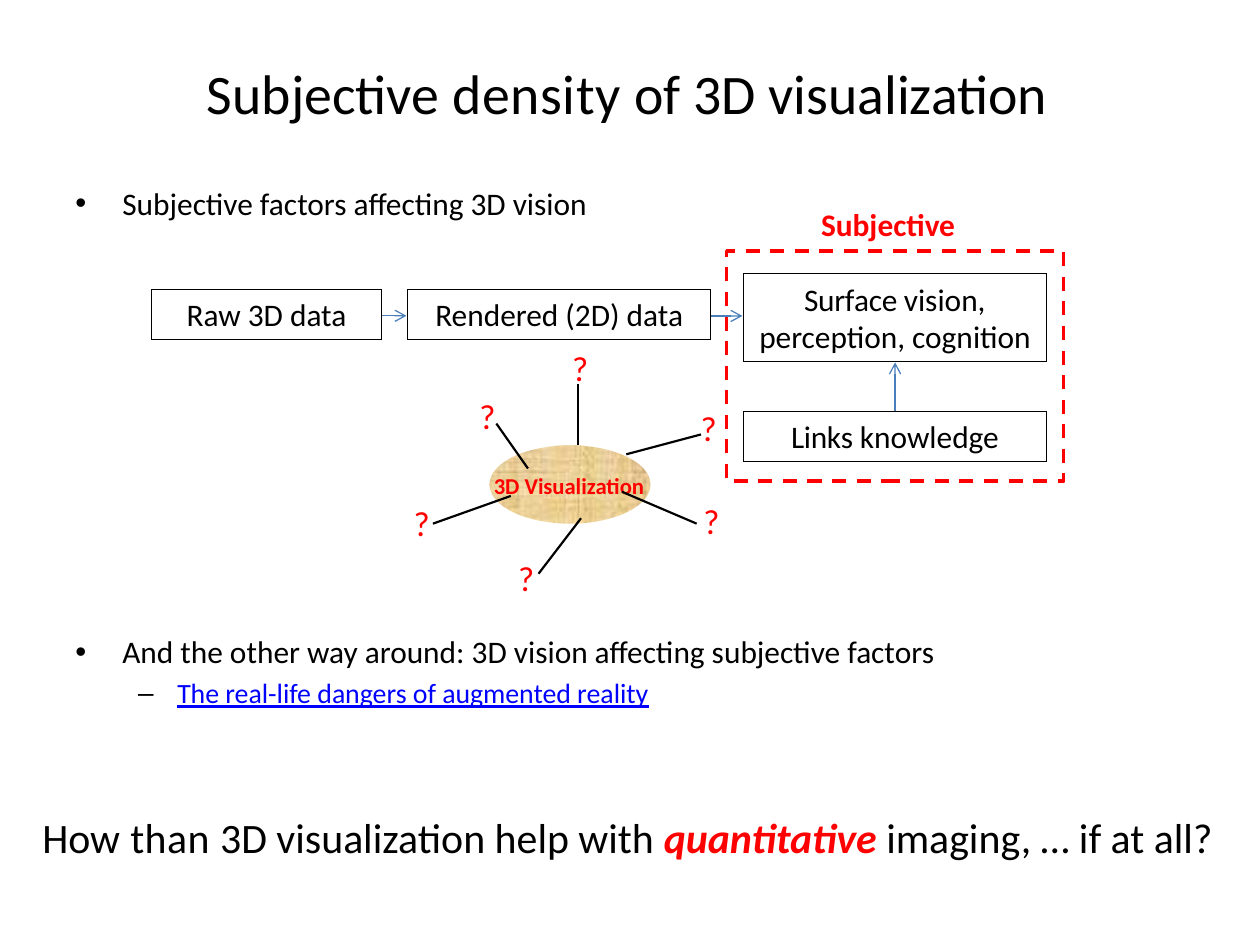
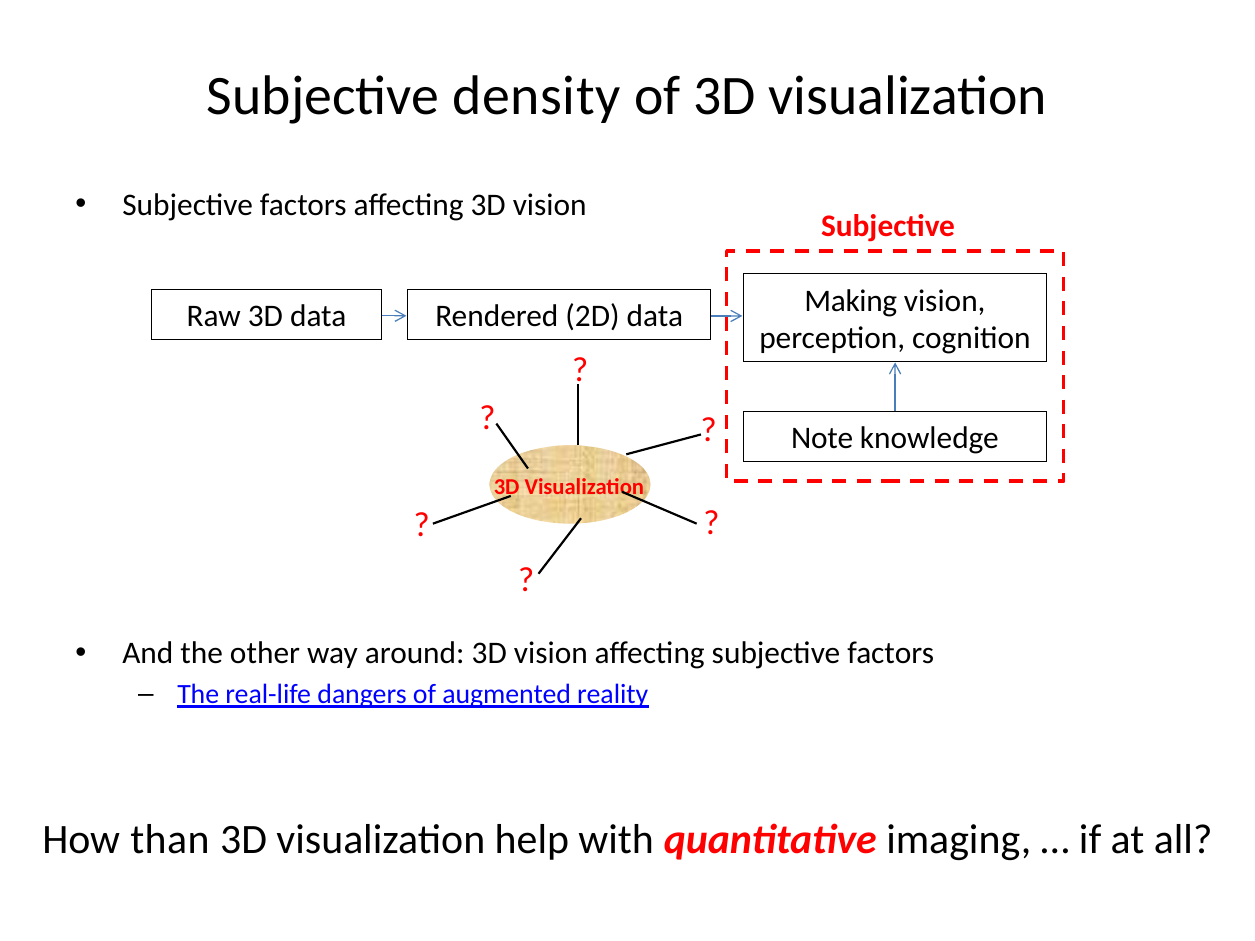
Surface: Surface -> Making
Links: Links -> Note
